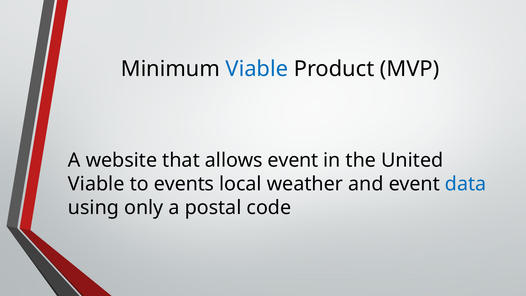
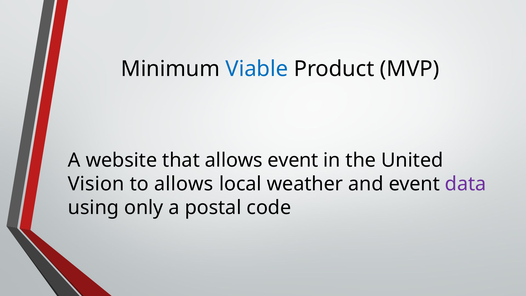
Viable at (96, 184): Viable -> Vision
to events: events -> allows
data colour: blue -> purple
